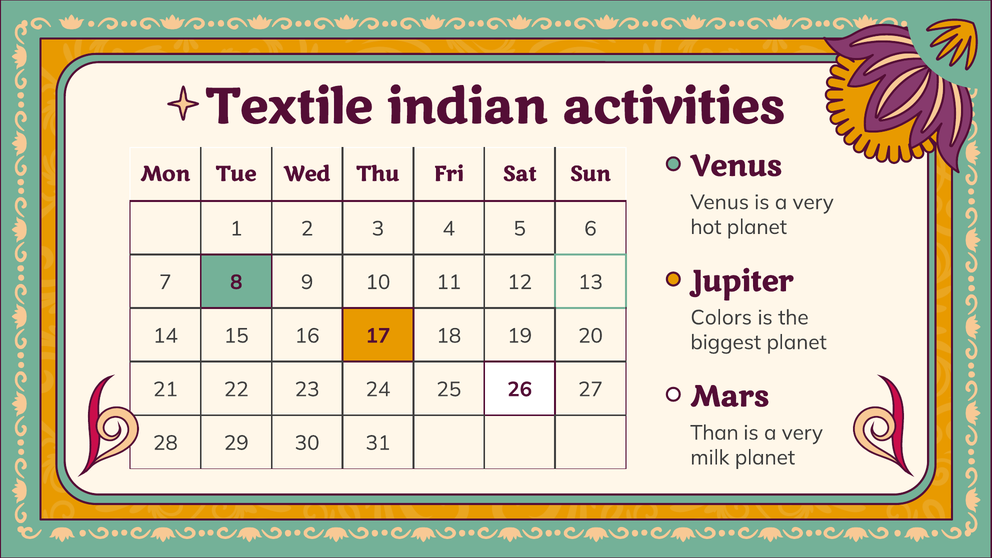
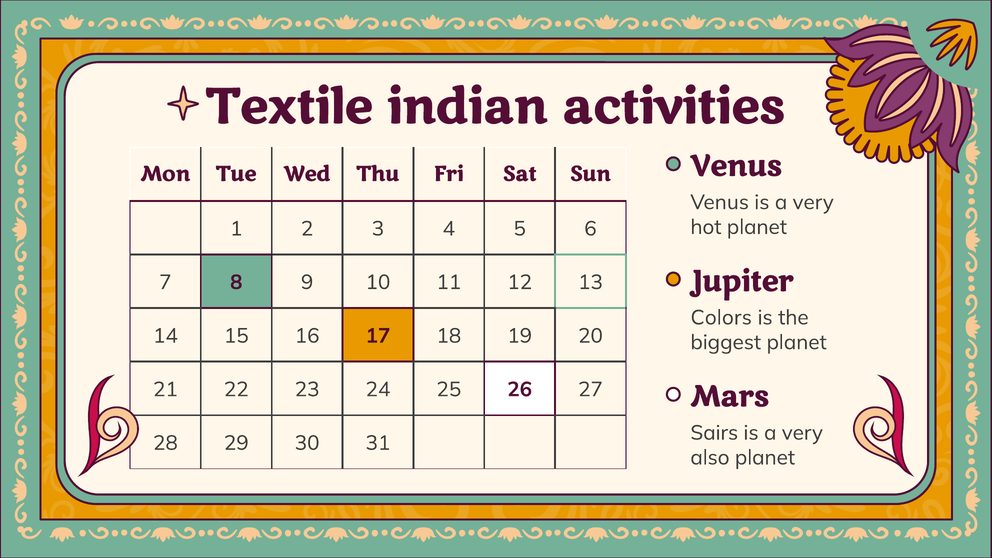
Than: Than -> Sairs
milk: milk -> also
